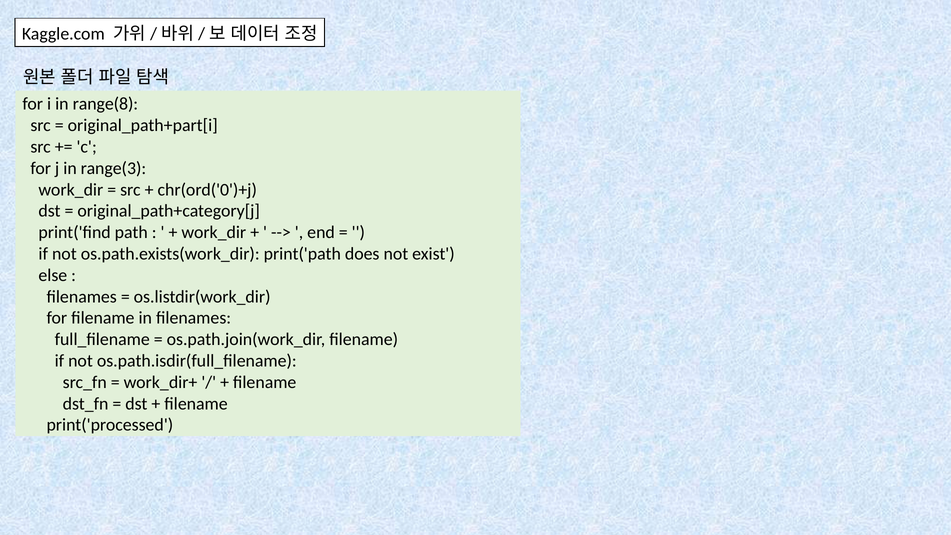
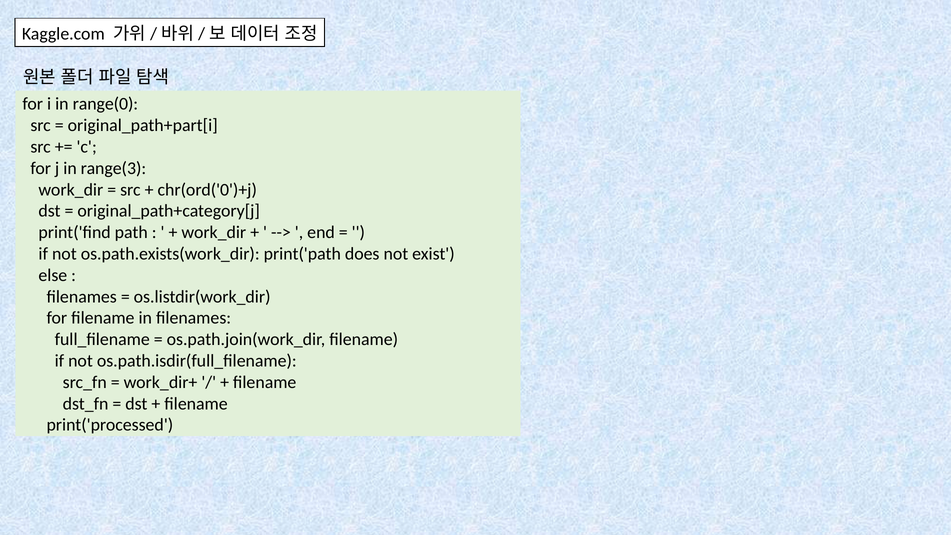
range(8: range(8 -> range(0
